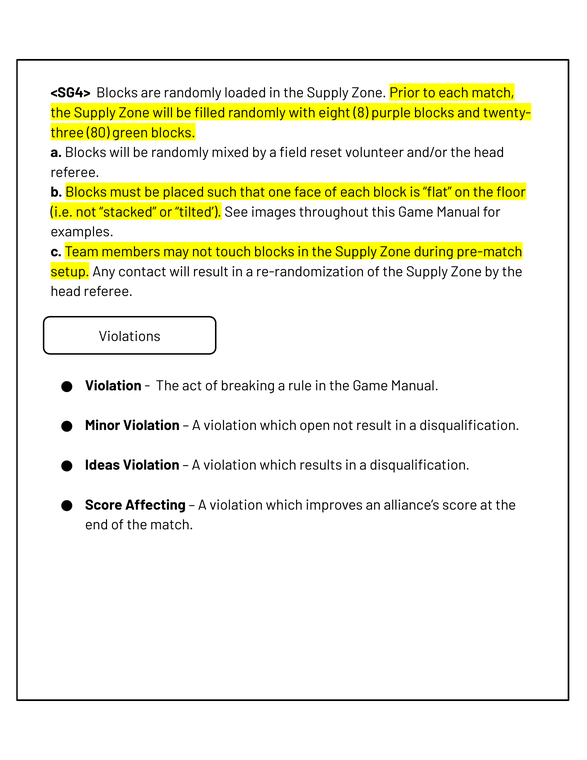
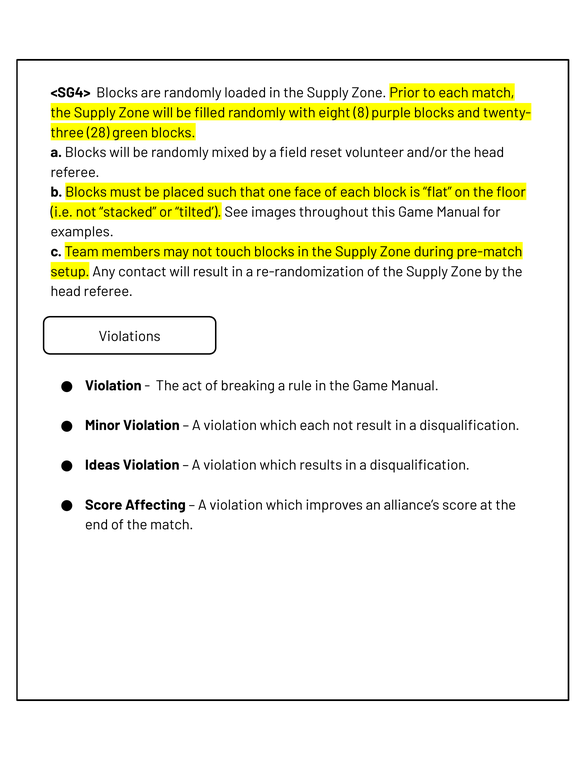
80: 80 -> 28
which open: open -> each
